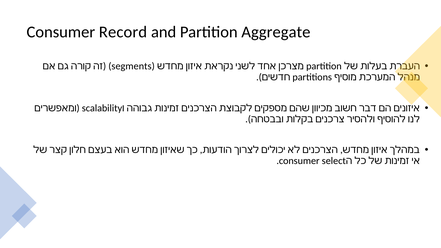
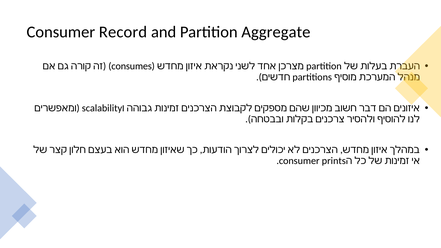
segments: segments -> consumes
select: select -> prints
